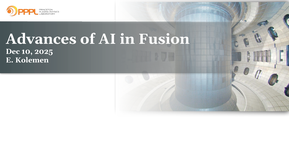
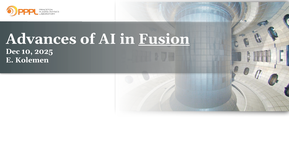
Fusion underline: none -> present
